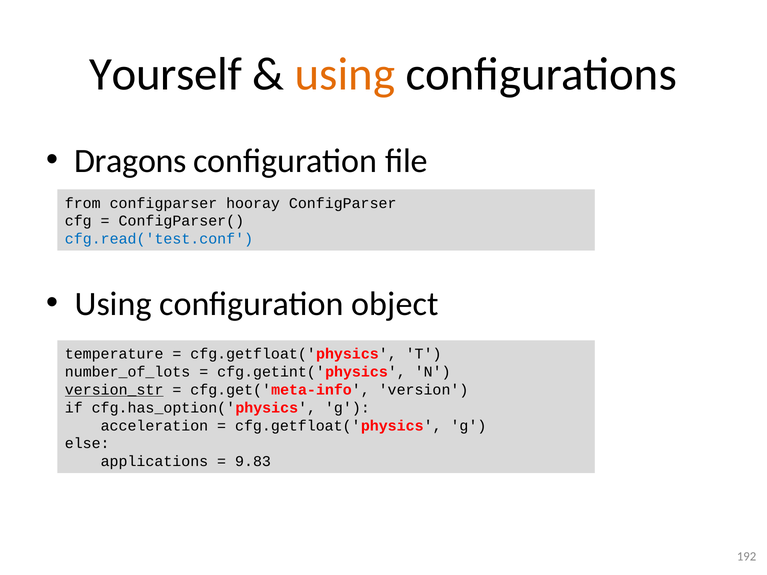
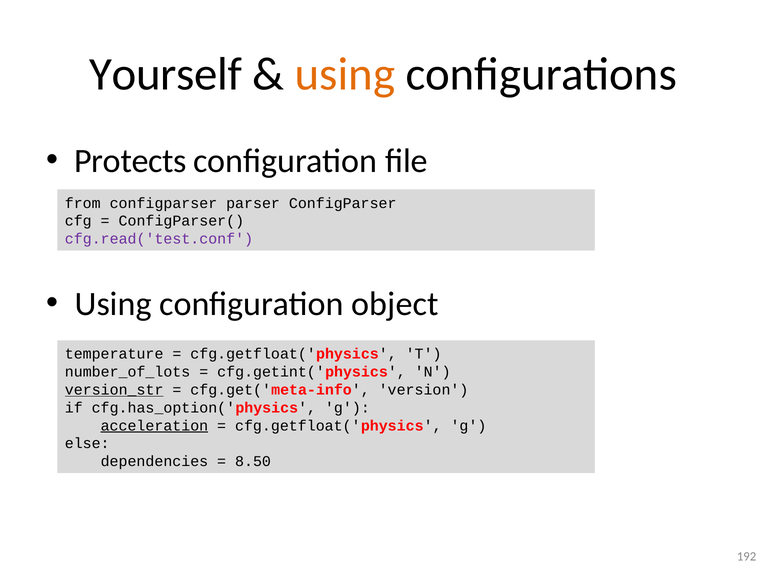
Dragons: Dragons -> Protects
hooray: hooray -> parser
cfg.read('test.conf colour: blue -> purple
acceleration underline: none -> present
applications: applications -> dependencies
9.83: 9.83 -> 8.50
